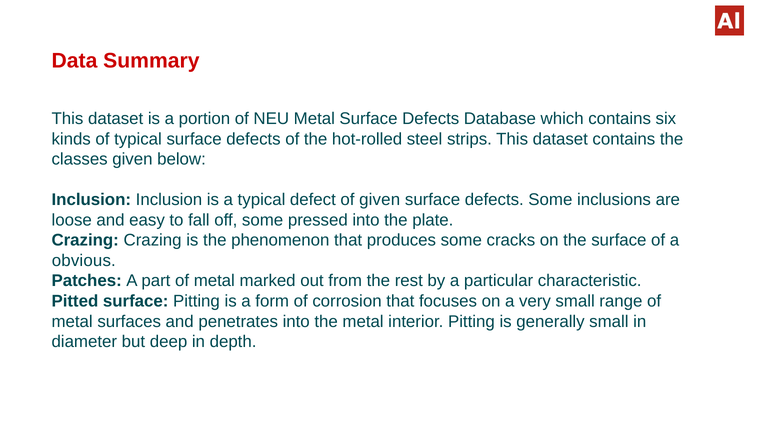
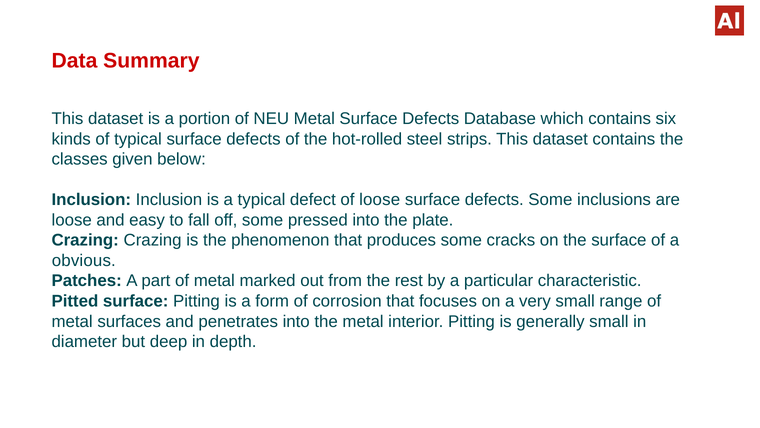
of given: given -> loose
